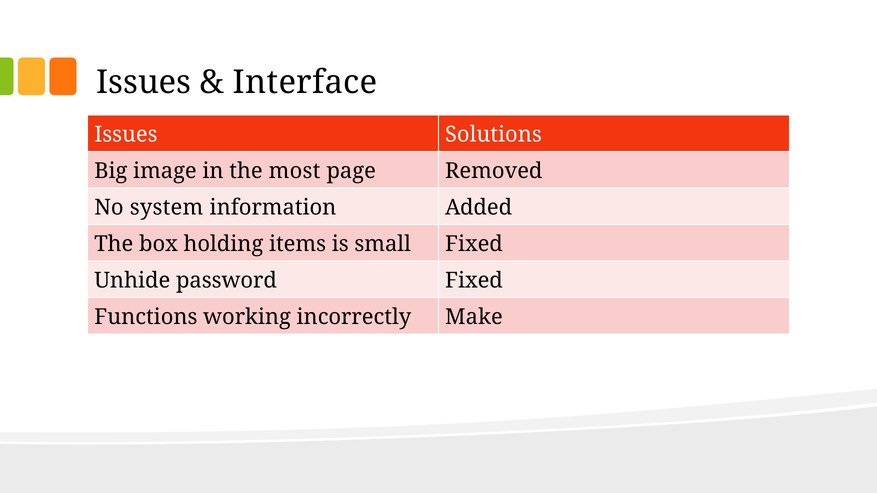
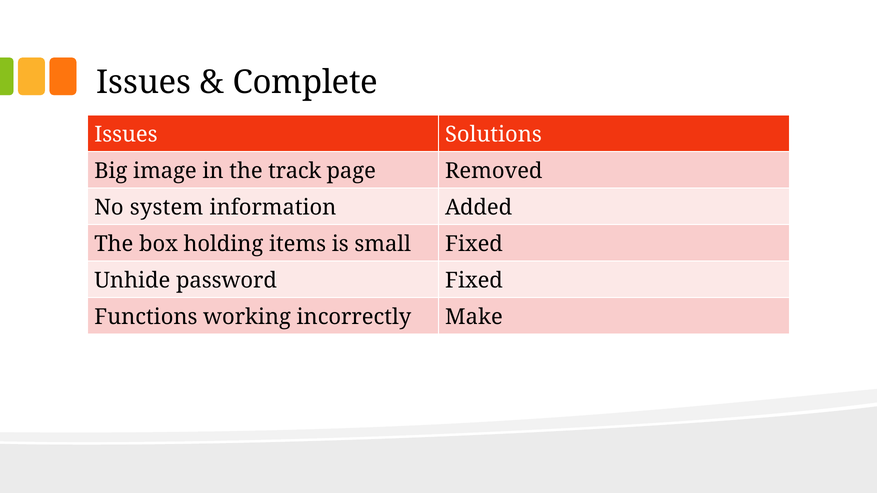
Interface: Interface -> Complete
most: most -> track
